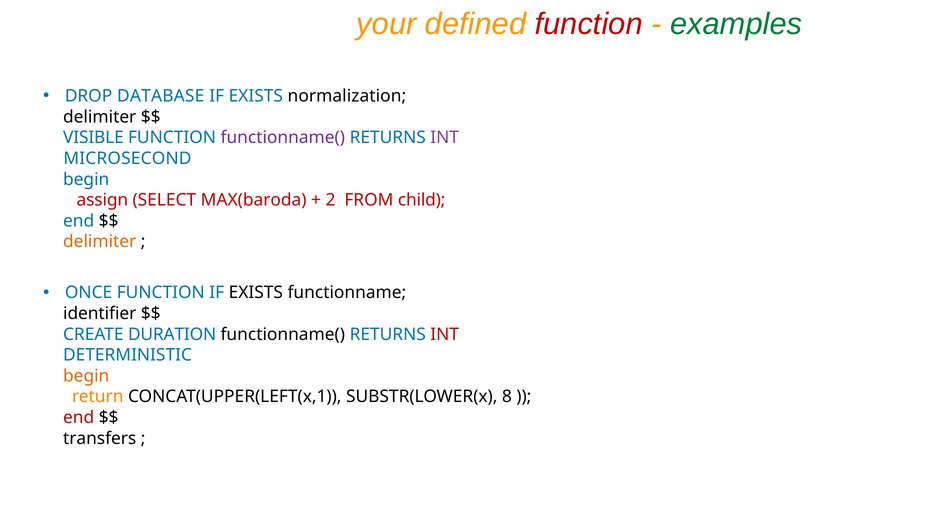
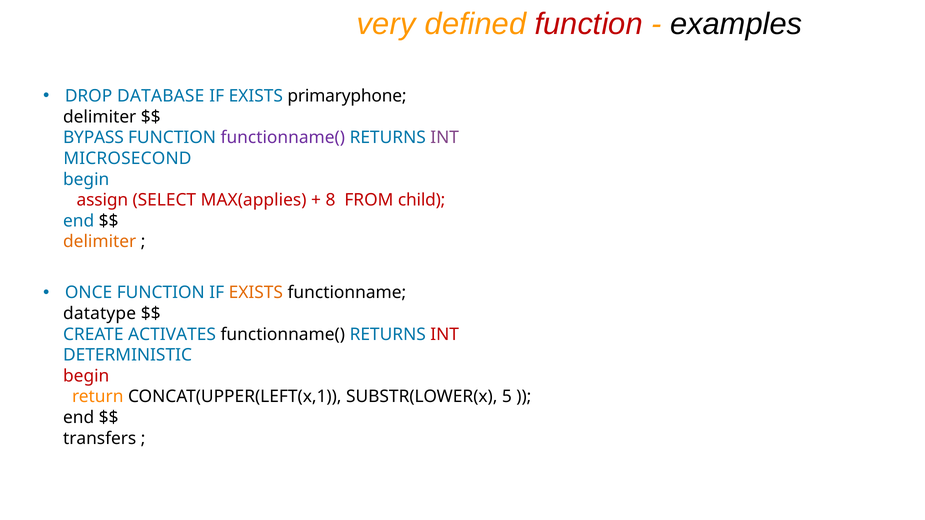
your: your -> very
examples colour: green -> black
normalization: normalization -> primaryphone
VISIBLE: VISIBLE -> BYPASS
MAX(baroda: MAX(baroda -> MAX(applies
2: 2 -> 8
EXISTS at (256, 293) colour: black -> orange
identifier: identifier -> datatype
DURATION: DURATION -> ACTIVATES
begin at (86, 376) colour: orange -> red
8: 8 -> 5
end at (79, 418) colour: red -> black
